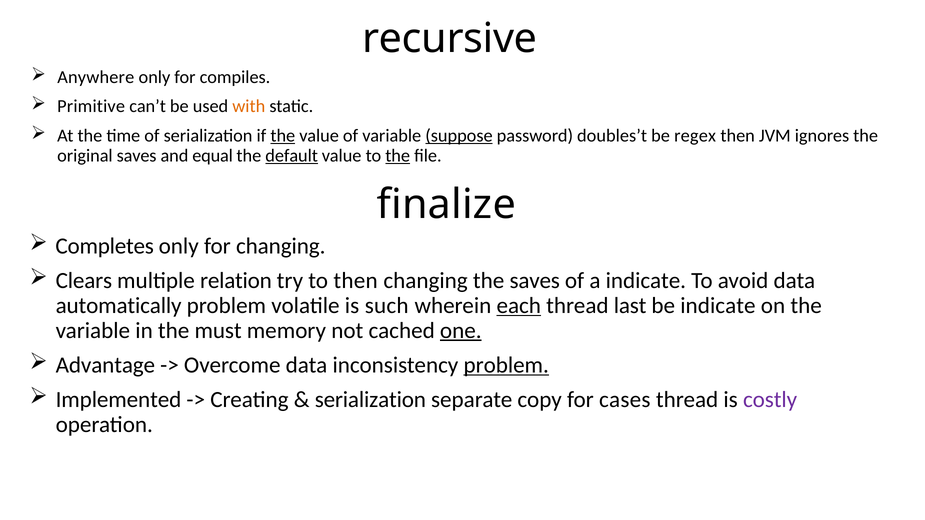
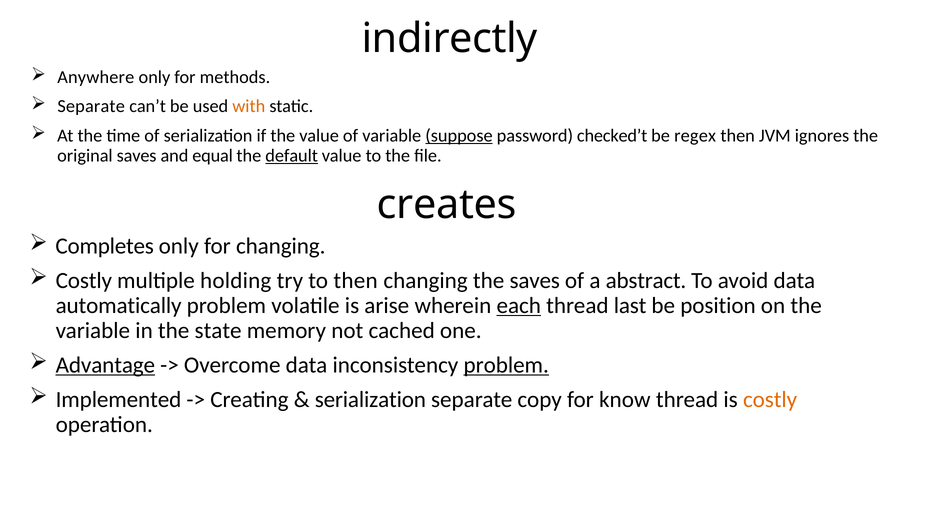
recursive: recursive -> indirectly
compiles: compiles -> methods
Primitive at (91, 106): Primitive -> Separate
the at (283, 136) underline: present -> none
doubles’t: doubles’t -> checked’t
the at (398, 156) underline: present -> none
finalize: finalize -> creates
Clears at (84, 281): Clears -> Costly
relation: relation -> holding
a indicate: indicate -> abstract
such: such -> arise
be indicate: indicate -> position
must: must -> state
one underline: present -> none
Advantage underline: none -> present
cases: cases -> know
costly at (770, 400) colour: purple -> orange
